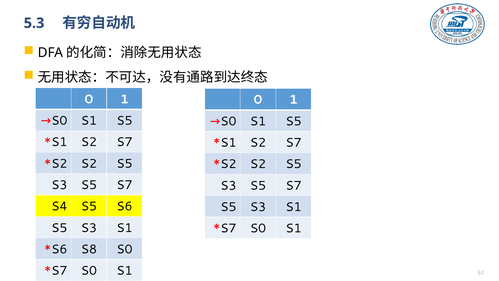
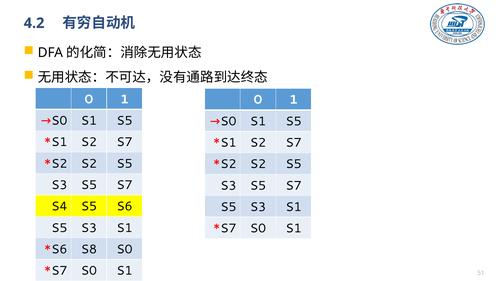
5.3: 5.3 -> 4.2
